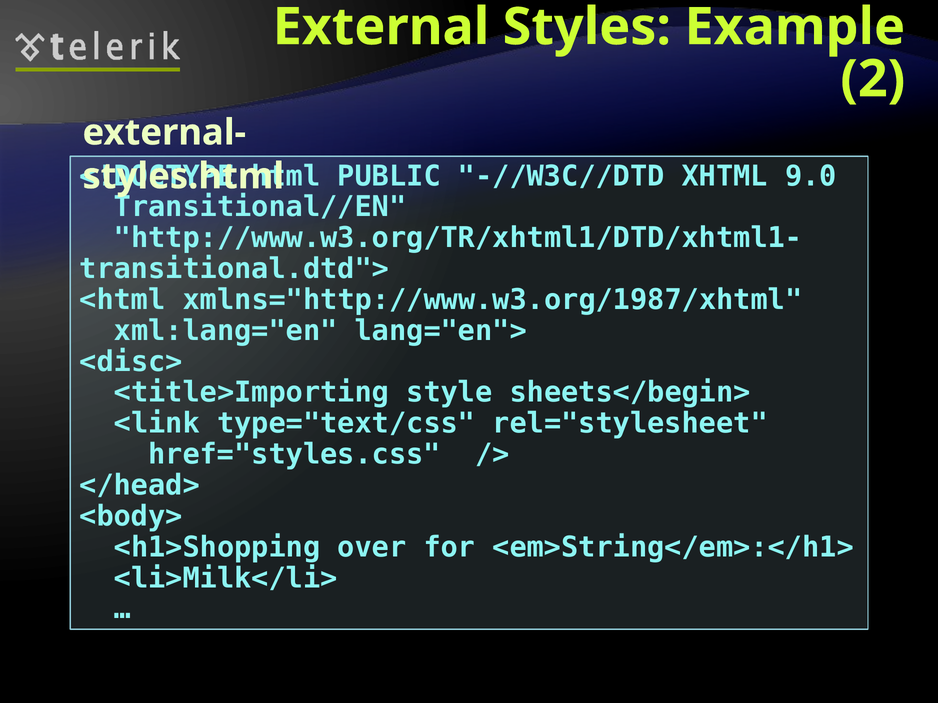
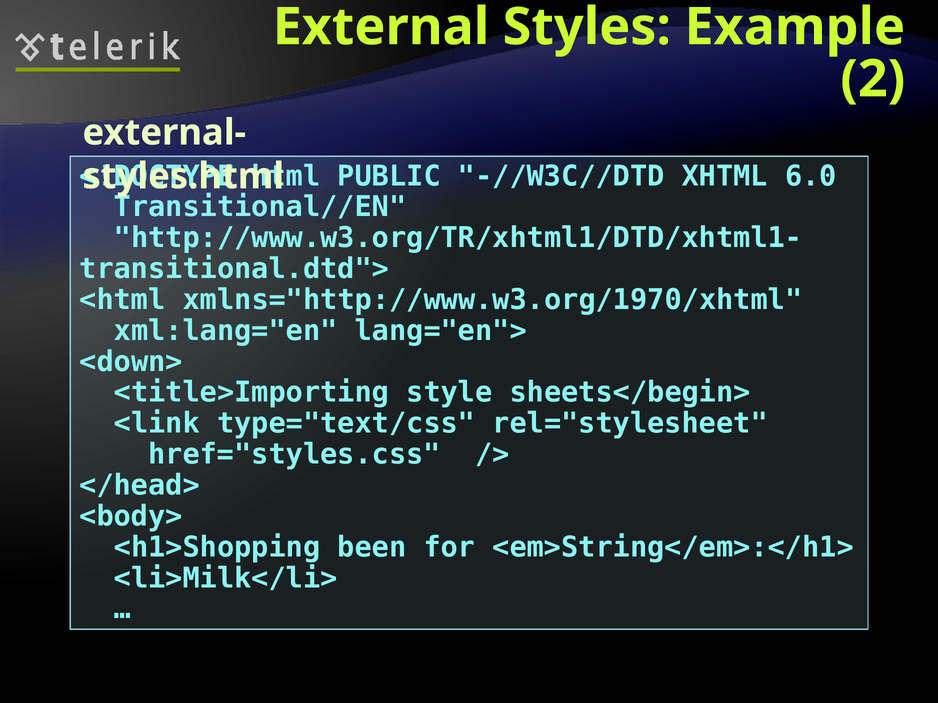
9.0: 9.0 -> 6.0
xmlns="http://www.w3.org/1987/xhtml: xmlns="http://www.w3.org/1987/xhtml -> xmlns="http://www.w3.org/1970/xhtml
<disc>: <disc> -> <down>
over: over -> been
